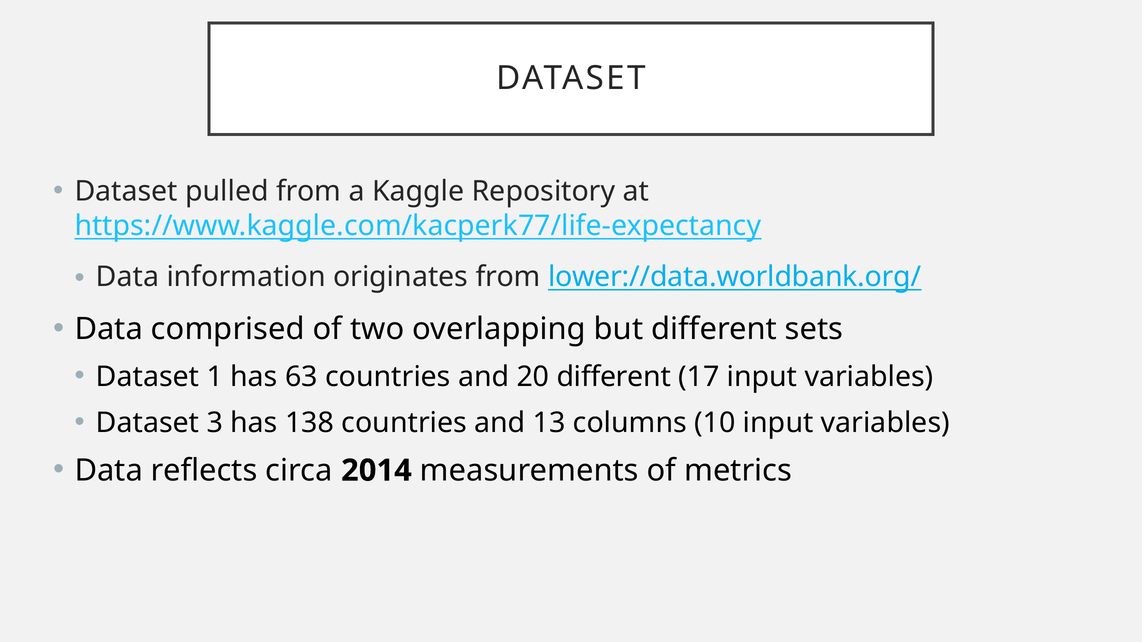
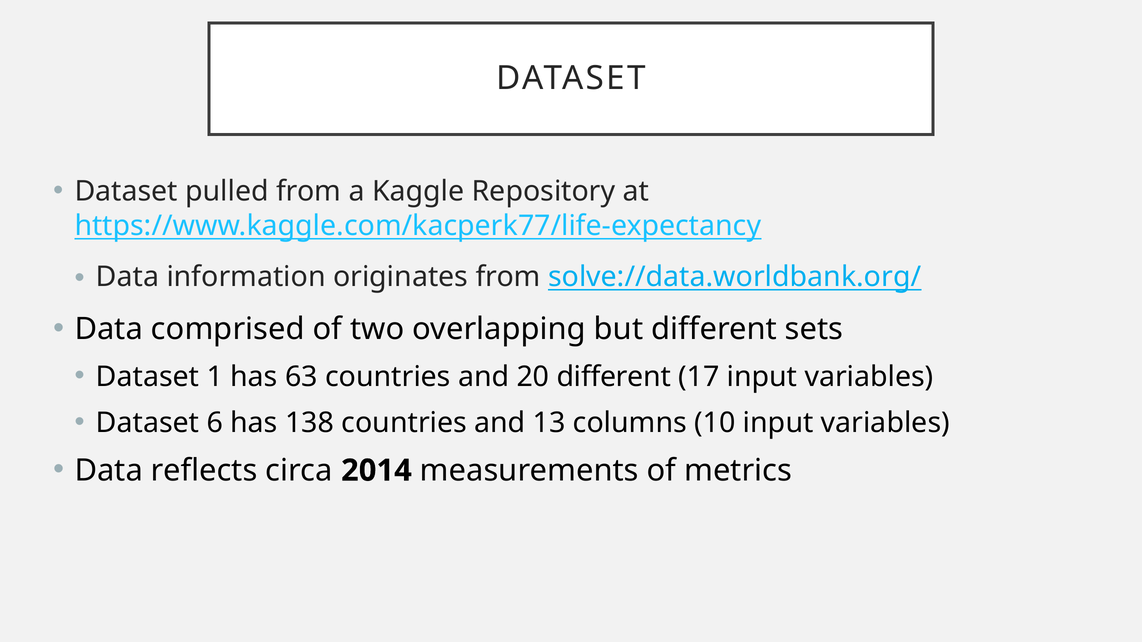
lower://data.worldbank.org/: lower://data.worldbank.org/ -> solve://data.worldbank.org/
3: 3 -> 6
